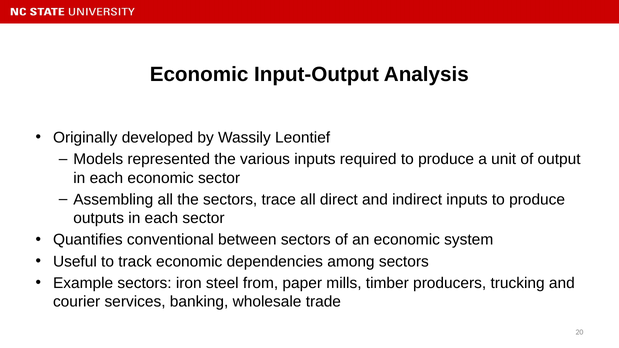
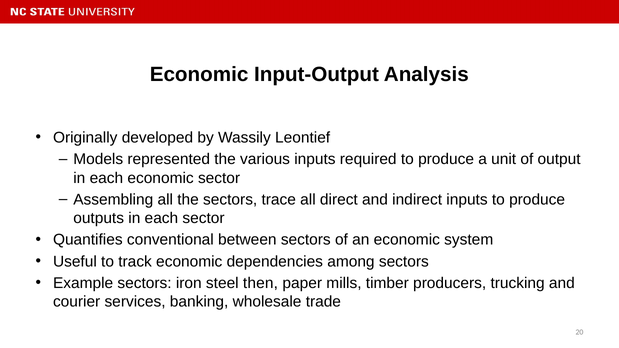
from: from -> then
